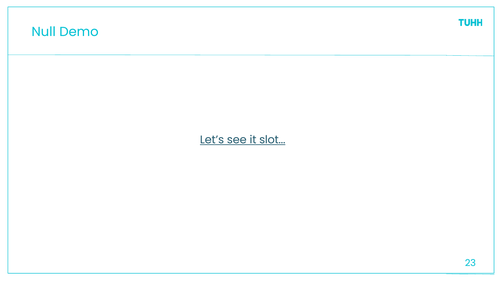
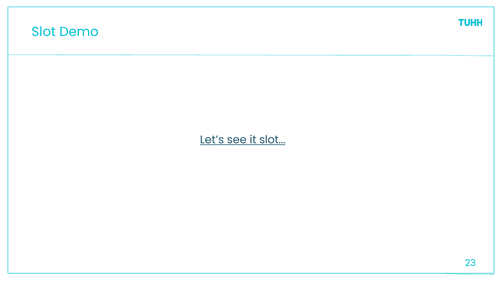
Null at (44, 32): Null -> Slot
